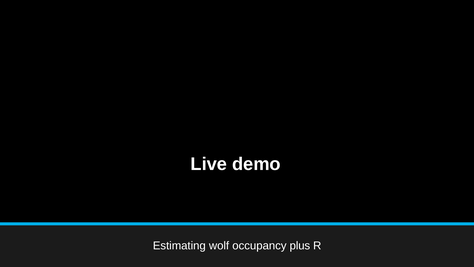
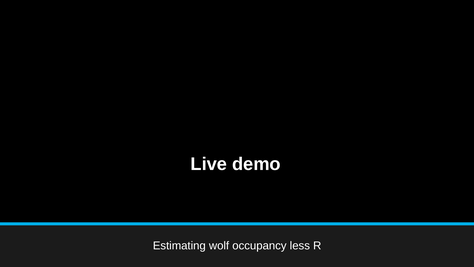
plus: plus -> less
